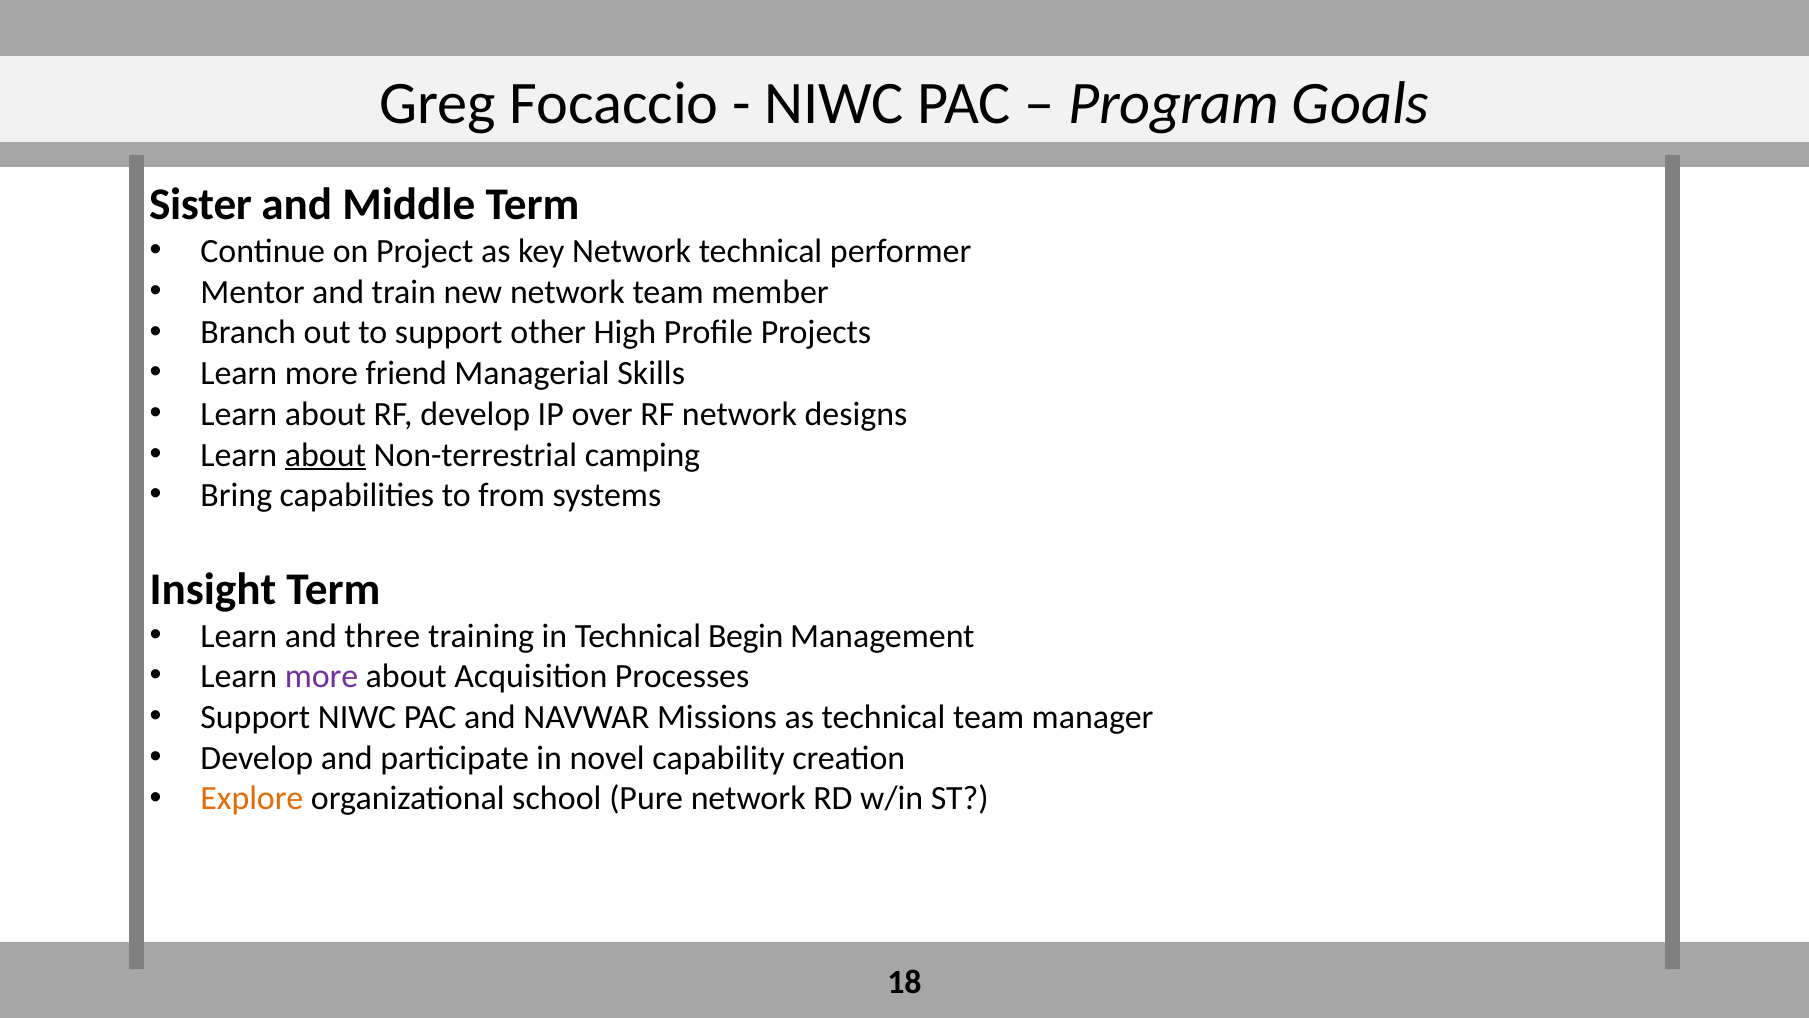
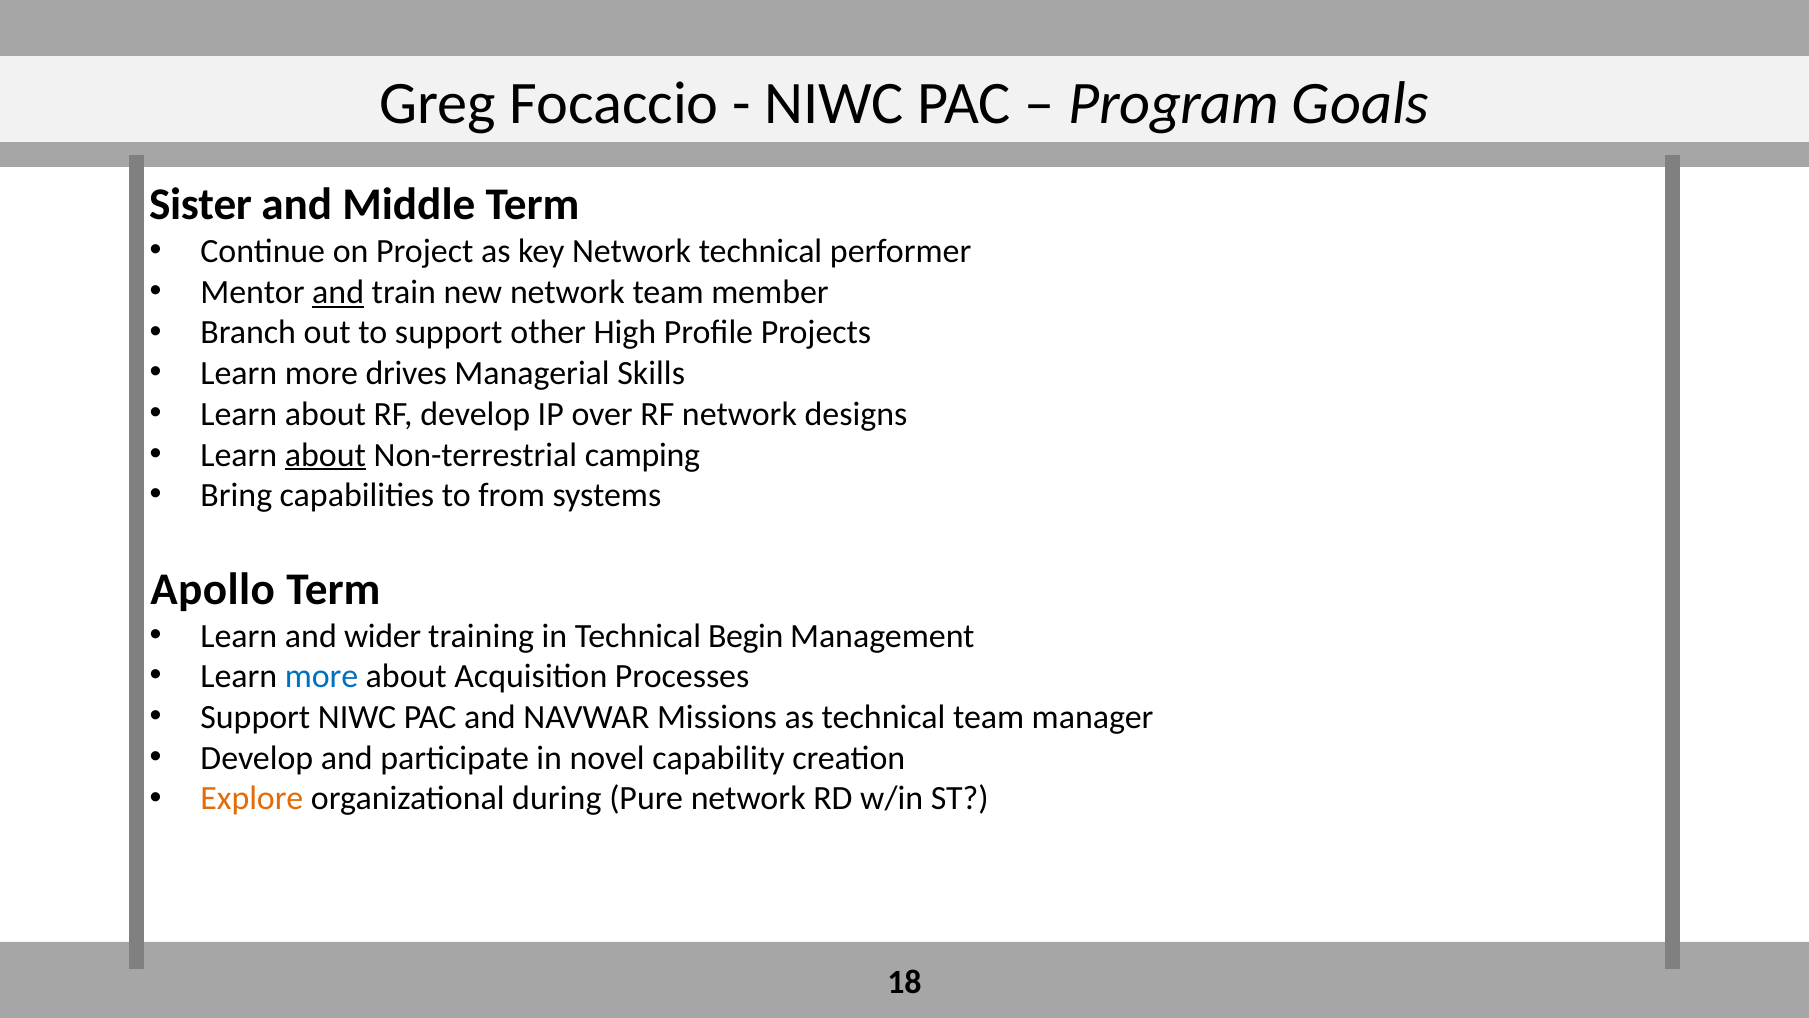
and at (338, 292) underline: none -> present
friend: friend -> drives
Insight: Insight -> Apollo
three: three -> wider
more at (321, 676) colour: purple -> blue
school: school -> during
